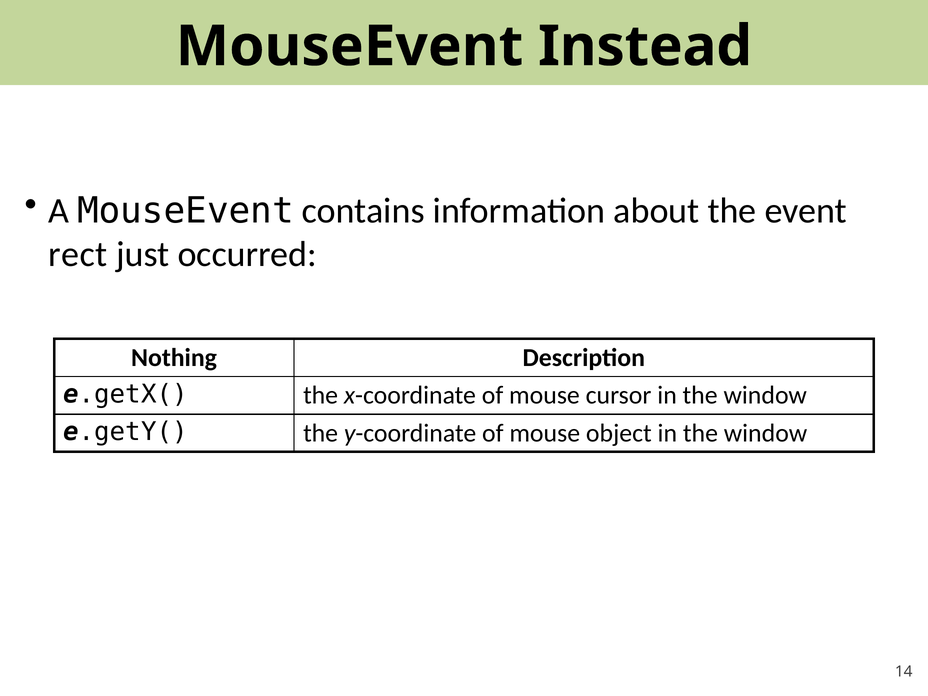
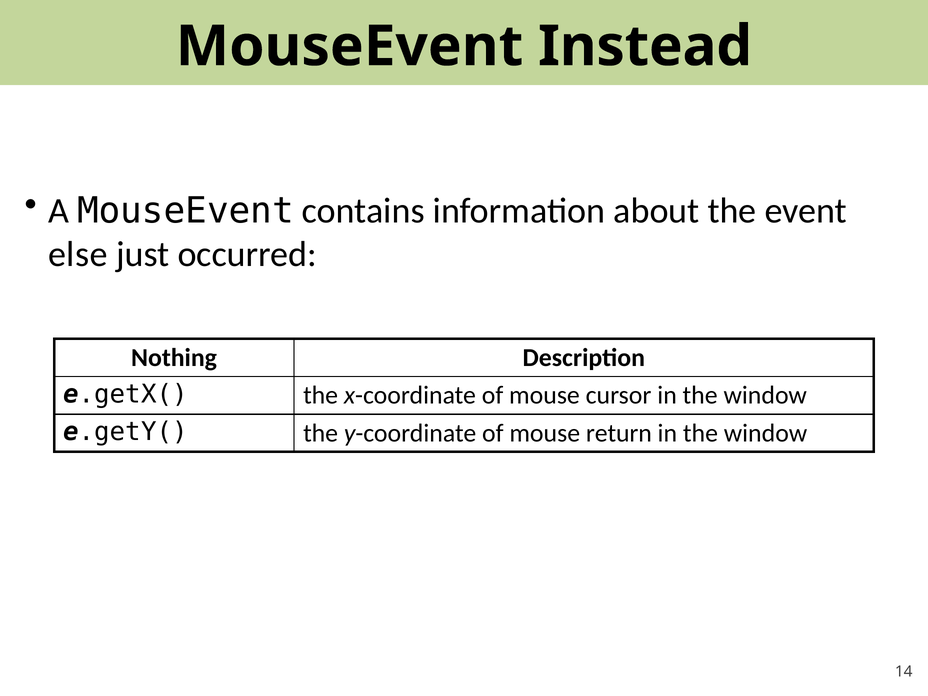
rect: rect -> else
object: object -> return
